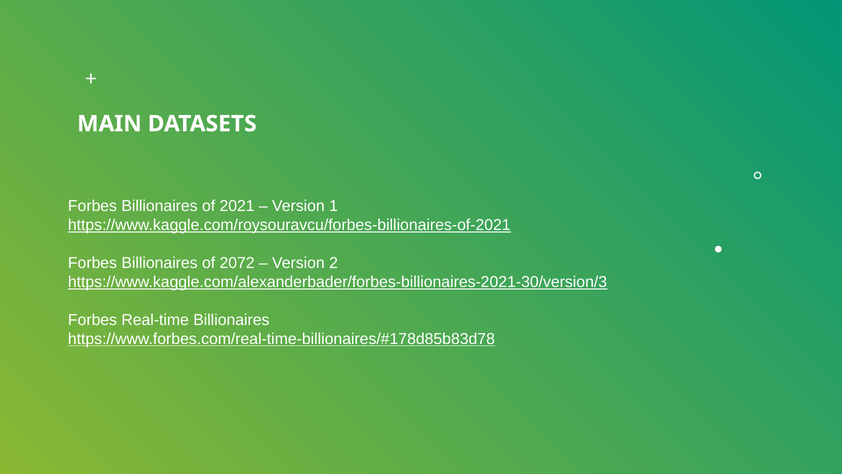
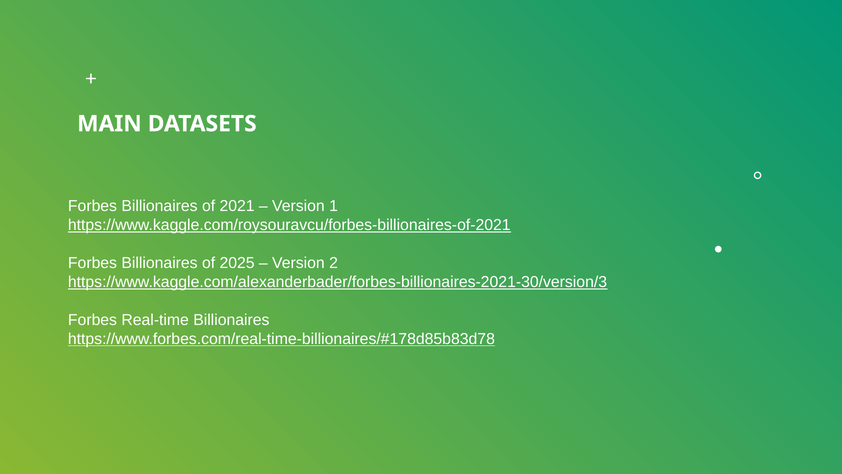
2072: 2072 -> 2025
